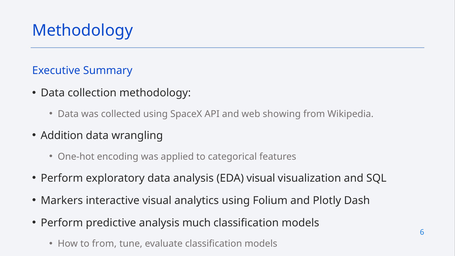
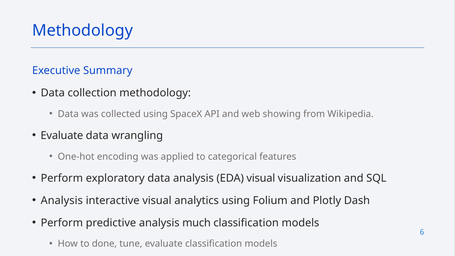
Addition at (62, 136): Addition -> Evaluate
Markers at (62, 200): Markers -> Analysis
to from: from -> done
